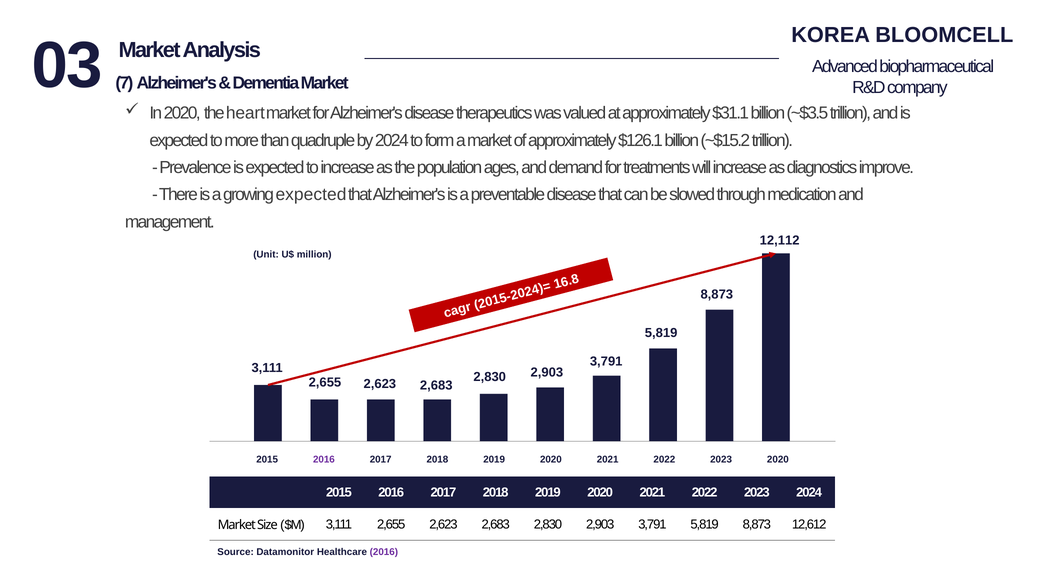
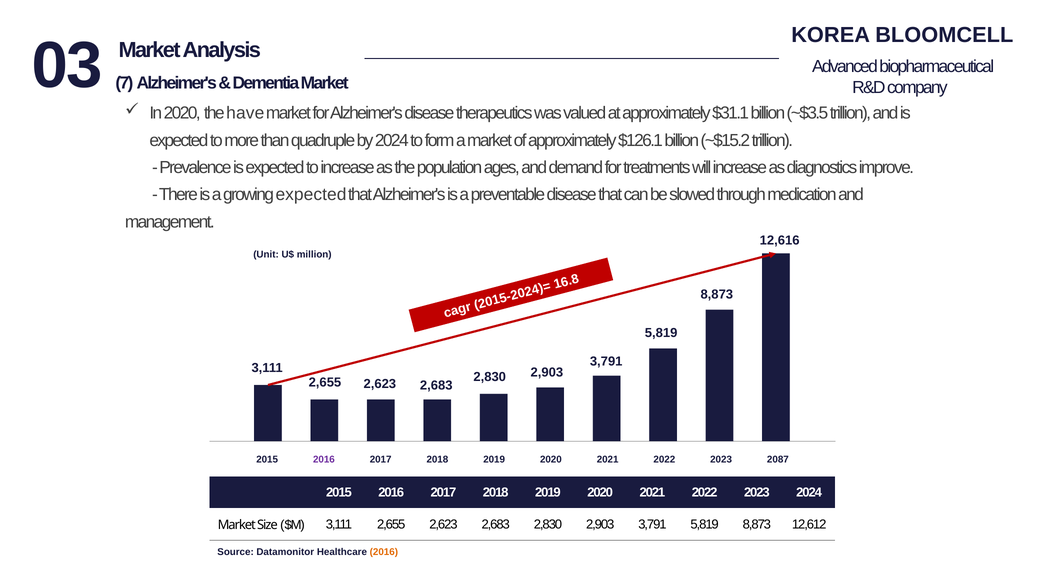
heart: heart -> have
12,112: 12,112 -> 12,616
2023 2020: 2020 -> 2087
2016 at (384, 552) colour: purple -> orange
